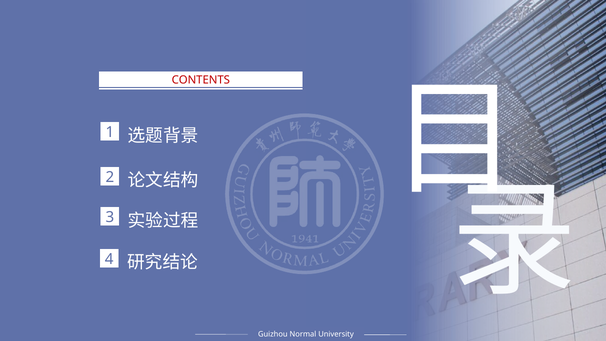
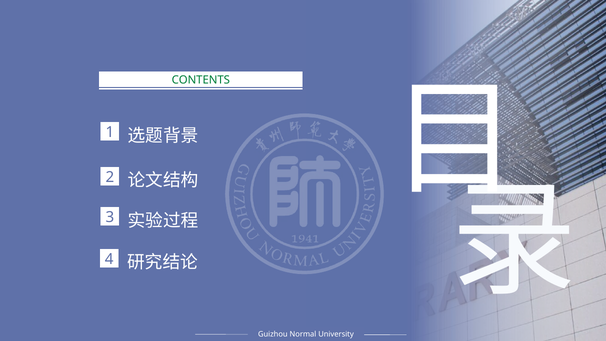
CONTENTS colour: red -> green
